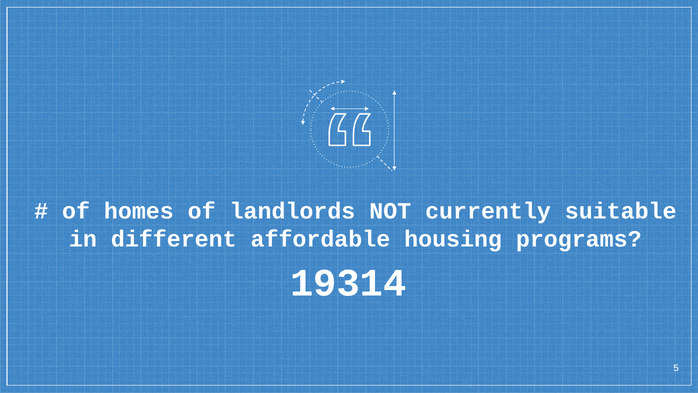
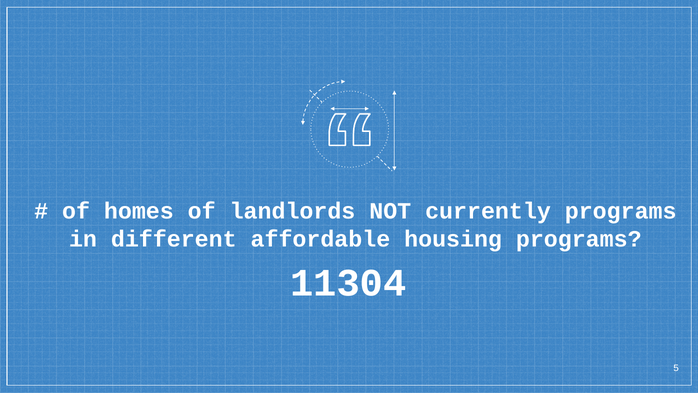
currently suitable: suitable -> programs
19314: 19314 -> 11304
